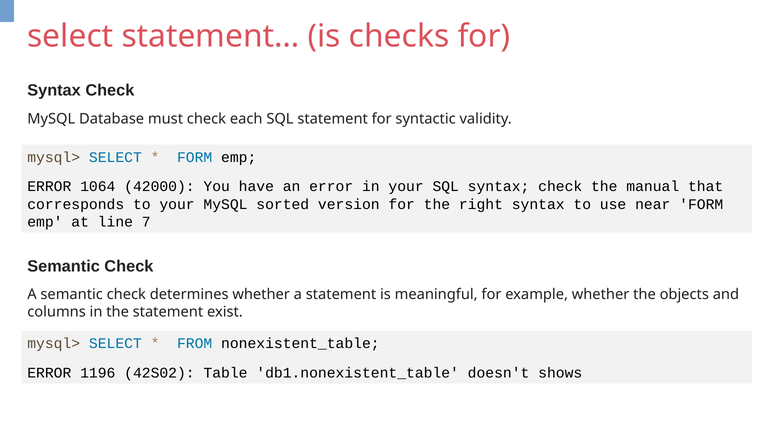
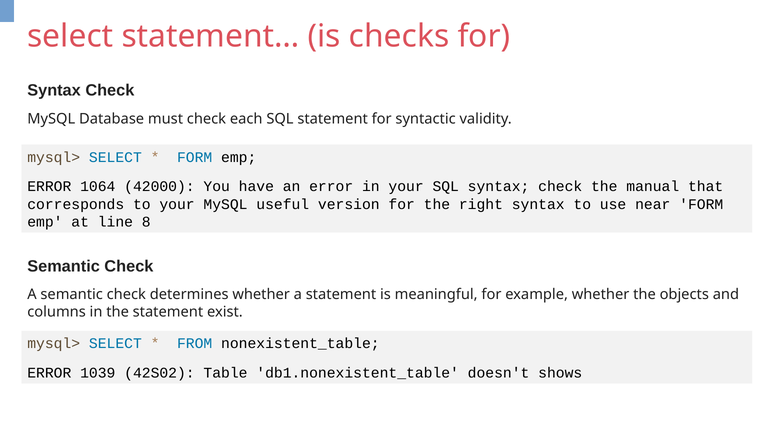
sorted: sorted -> useful
7: 7 -> 8
1196: 1196 -> 1039
